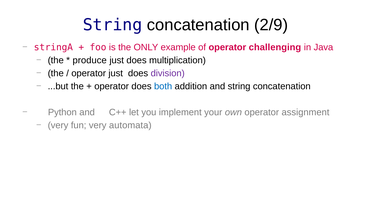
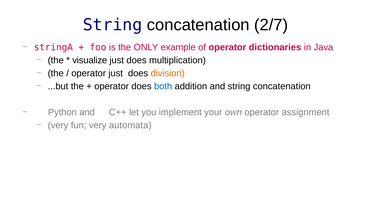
2/9: 2/9 -> 2/7
challenging: challenging -> dictionaries
produce: produce -> visualize
division colour: purple -> orange
